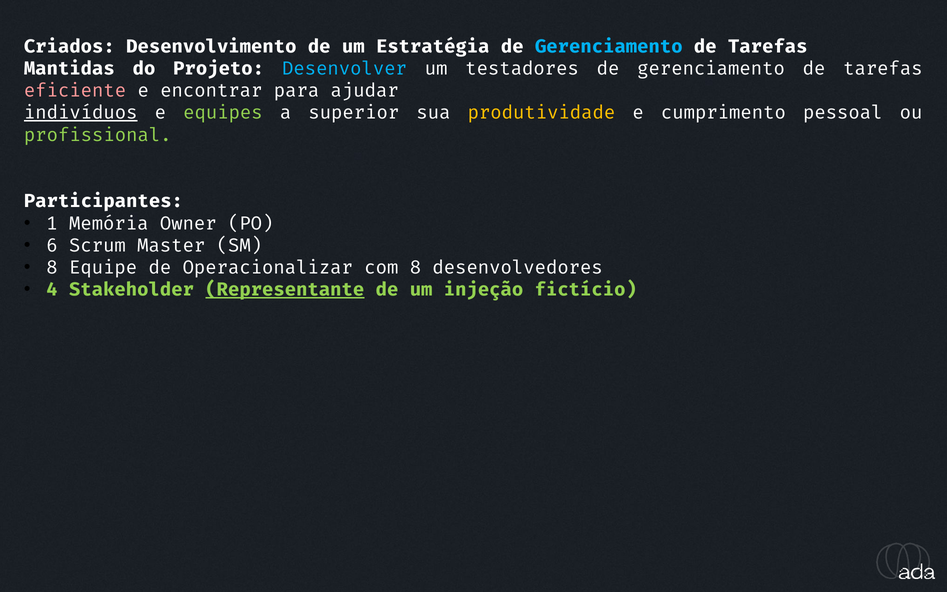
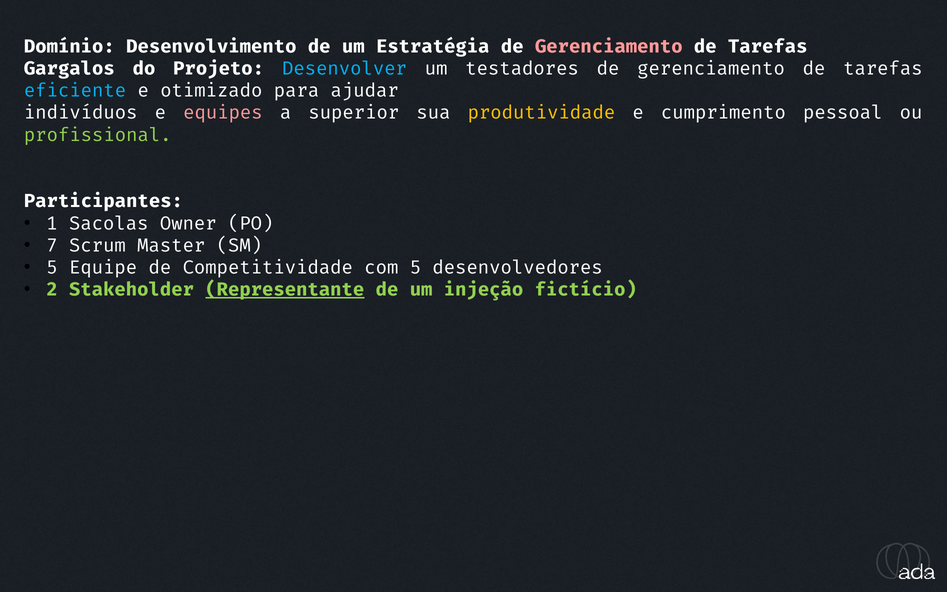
Criados: Criados -> Domínio
Gerenciamento at (609, 47) colour: light blue -> pink
Mantidas: Mantidas -> Gargalos
eficiente colour: pink -> light blue
encontrar: encontrar -> otimizado
indivíduos underline: present -> none
equipes colour: light green -> pink
Memória: Memória -> Sacolas
6: 6 -> 7
8 at (52, 268): 8 -> 5
Operacionalizar: Operacionalizar -> Competitividade
com 8: 8 -> 5
4: 4 -> 2
